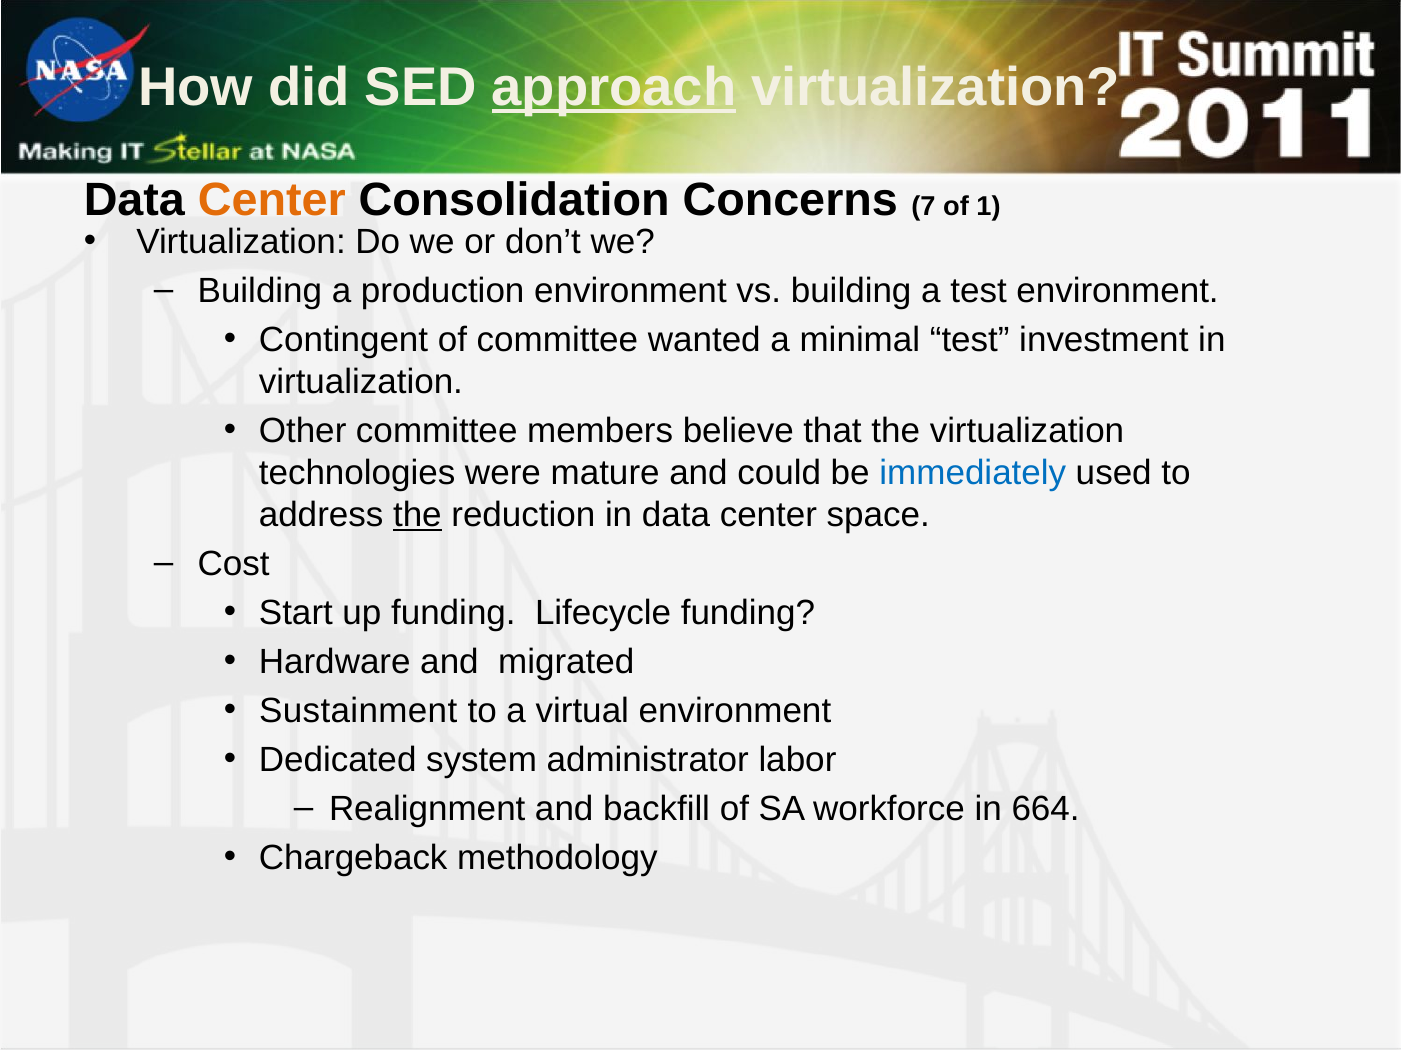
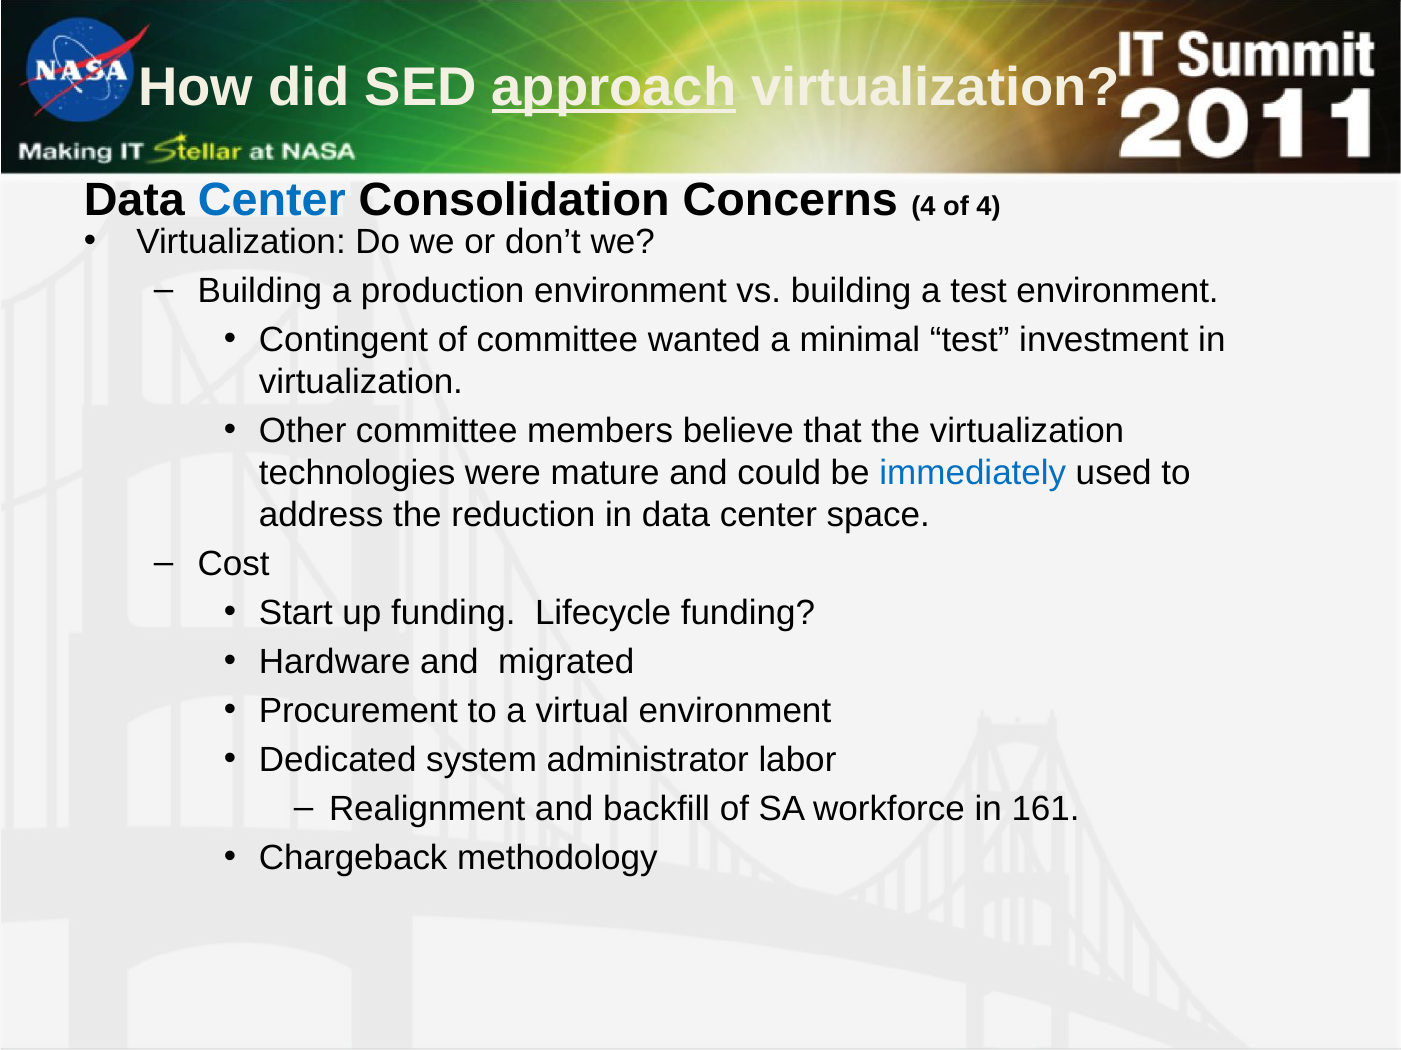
Center at (272, 200) colour: orange -> blue
Concerns 7: 7 -> 4
of 1: 1 -> 4
the at (417, 515) underline: present -> none
Sustainment: Sustainment -> Procurement
664: 664 -> 161
